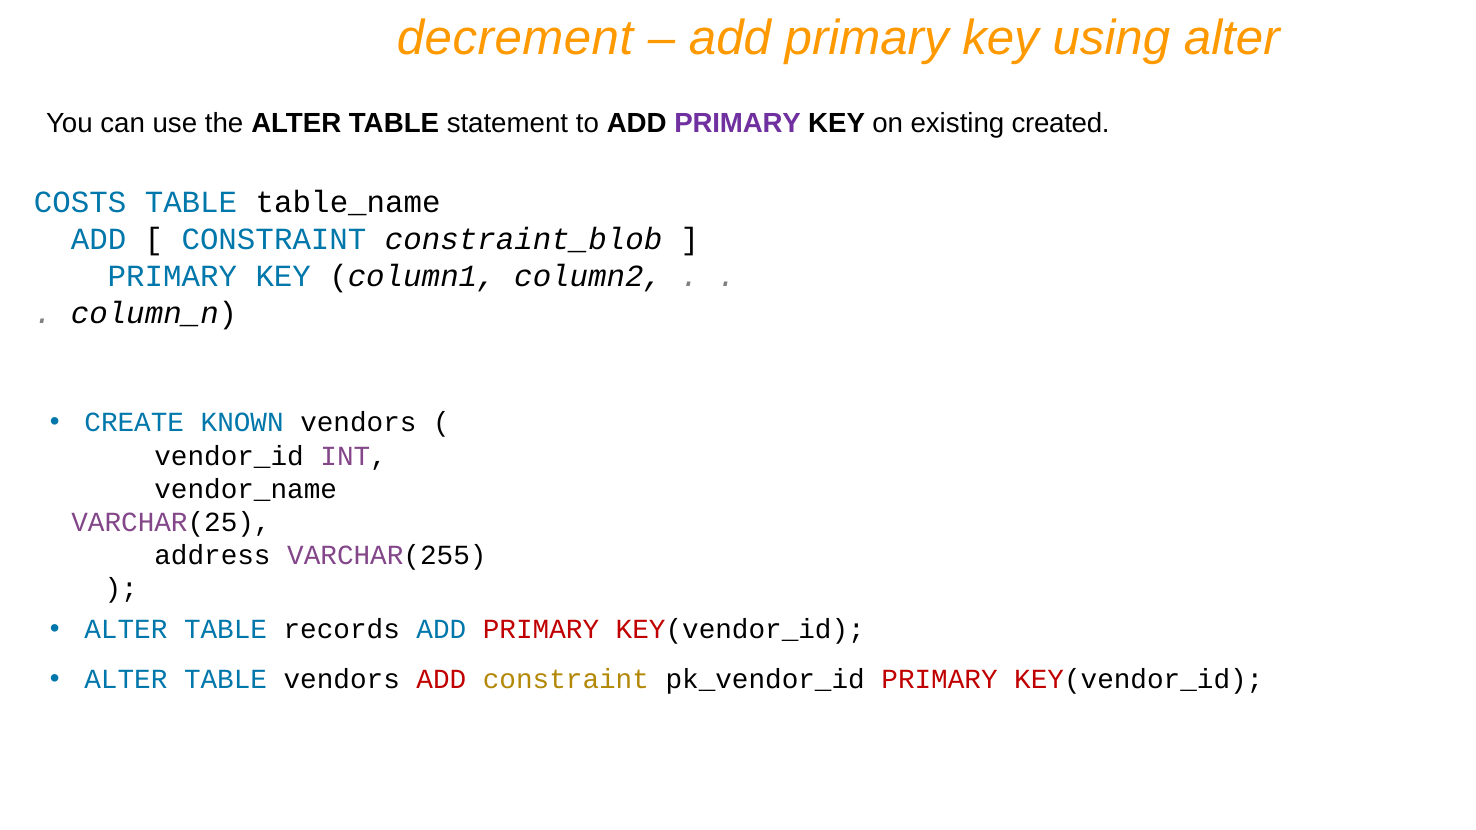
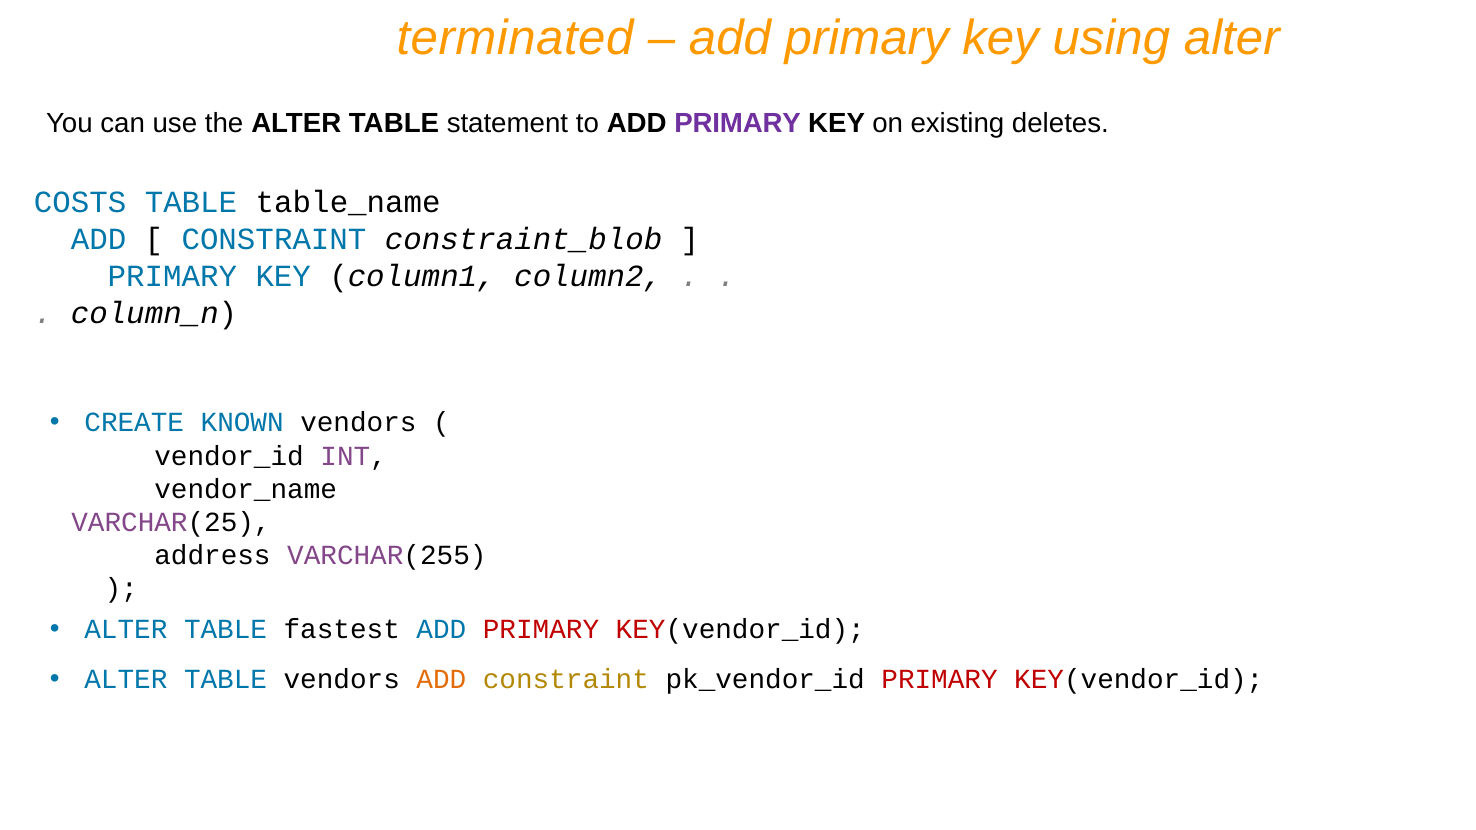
decrement: decrement -> terminated
created: created -> deletes
records: records -> fastest
ADD at (441, 680) colour: red -> orange
